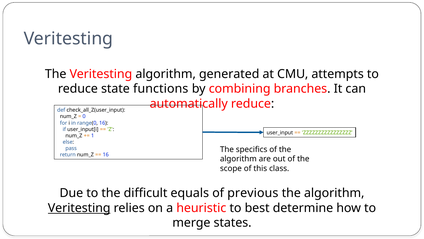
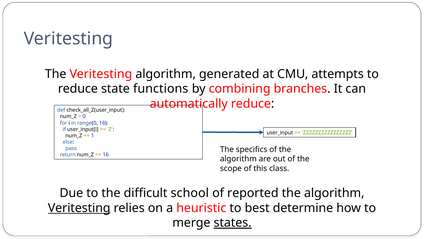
equals: equals -> school
previous: previous -> reported
states underline: none -> present
